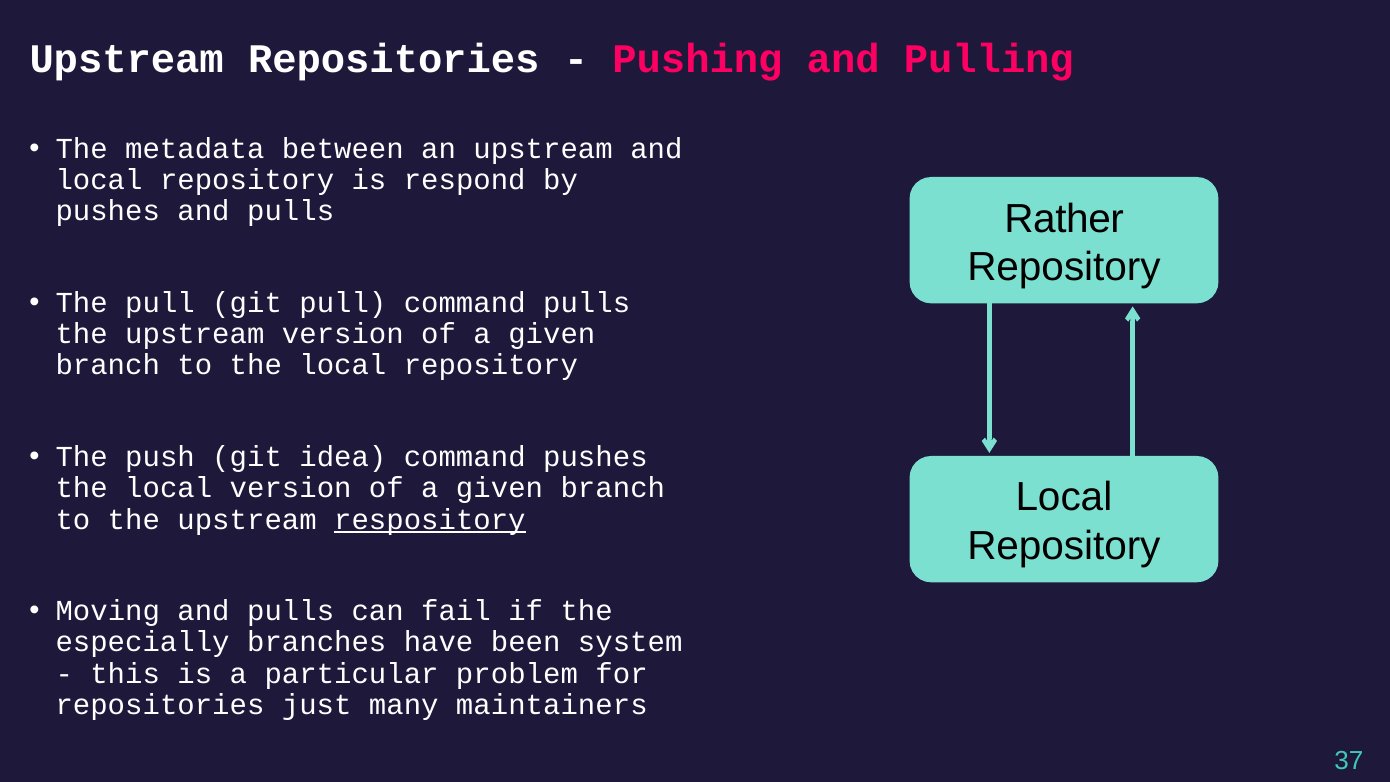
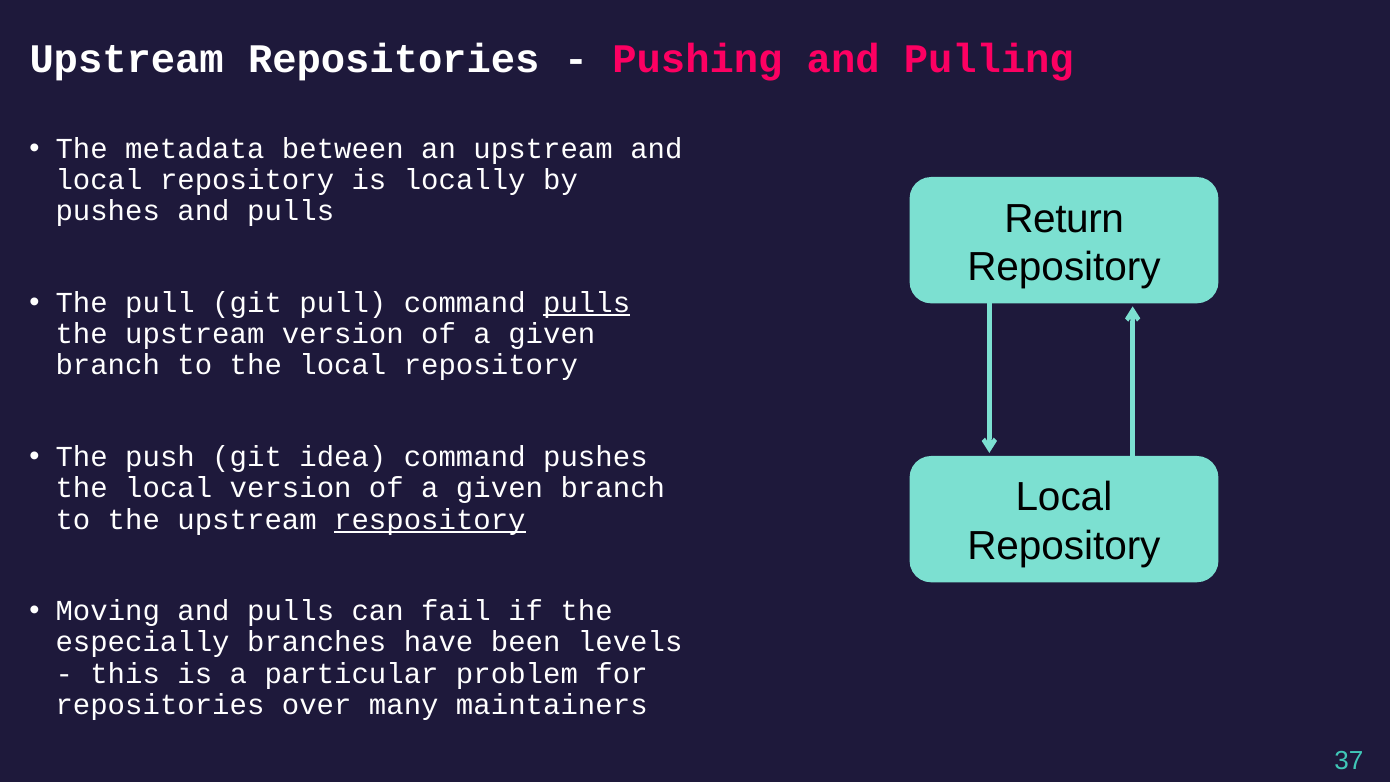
respond: respond -> locally
Rather: Rather -> Return
pulls at (587, 303) underline: none -> present
system: system -> levels
just: just -> over
